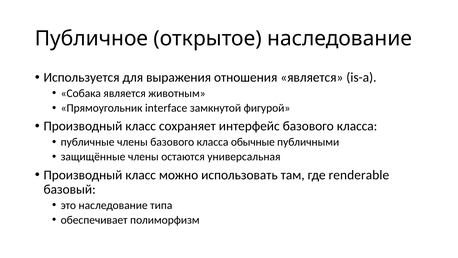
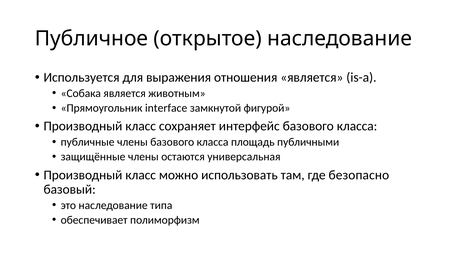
обычные: обычные -> площадь
renderable: renderable -> безопасно
